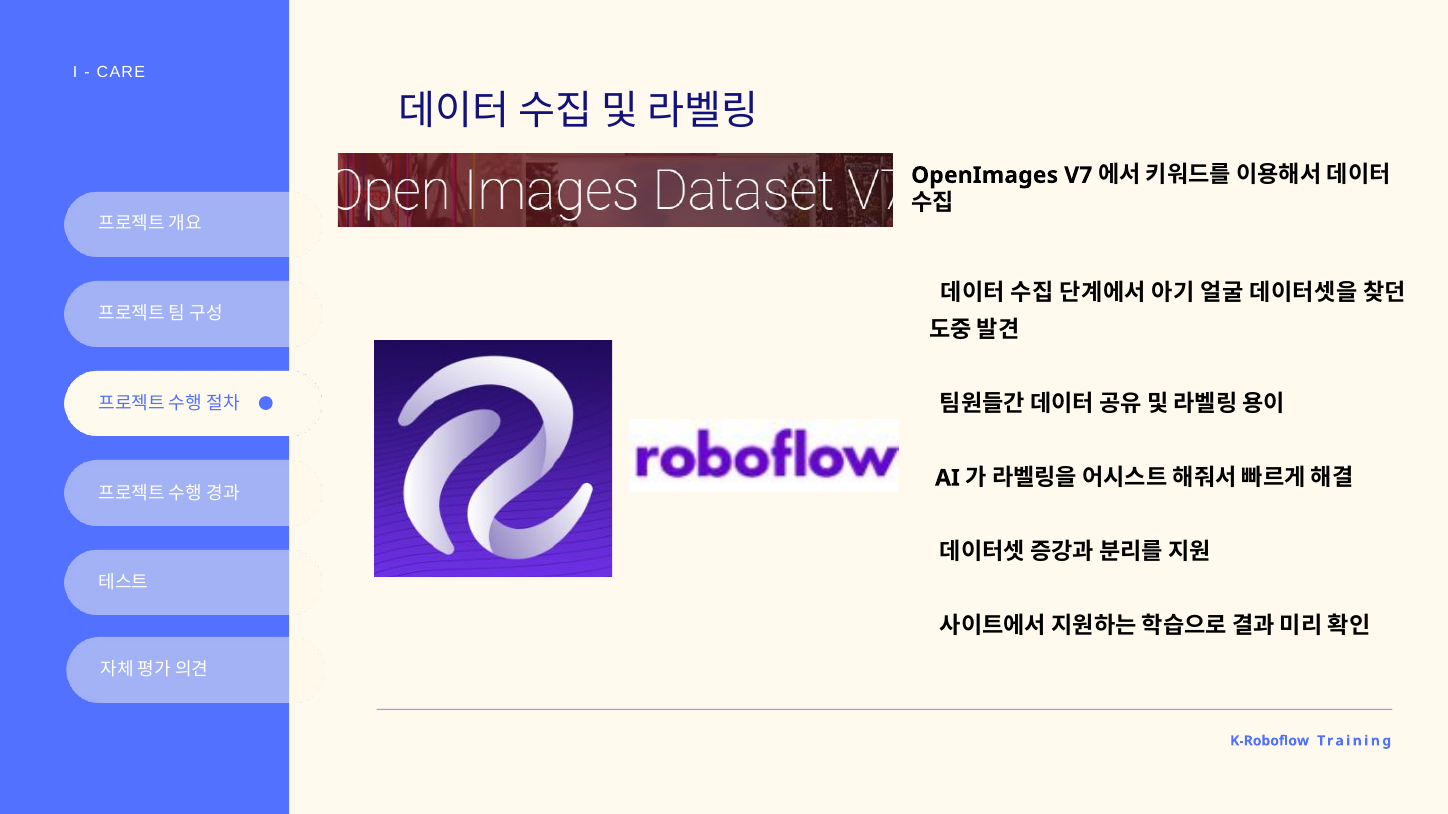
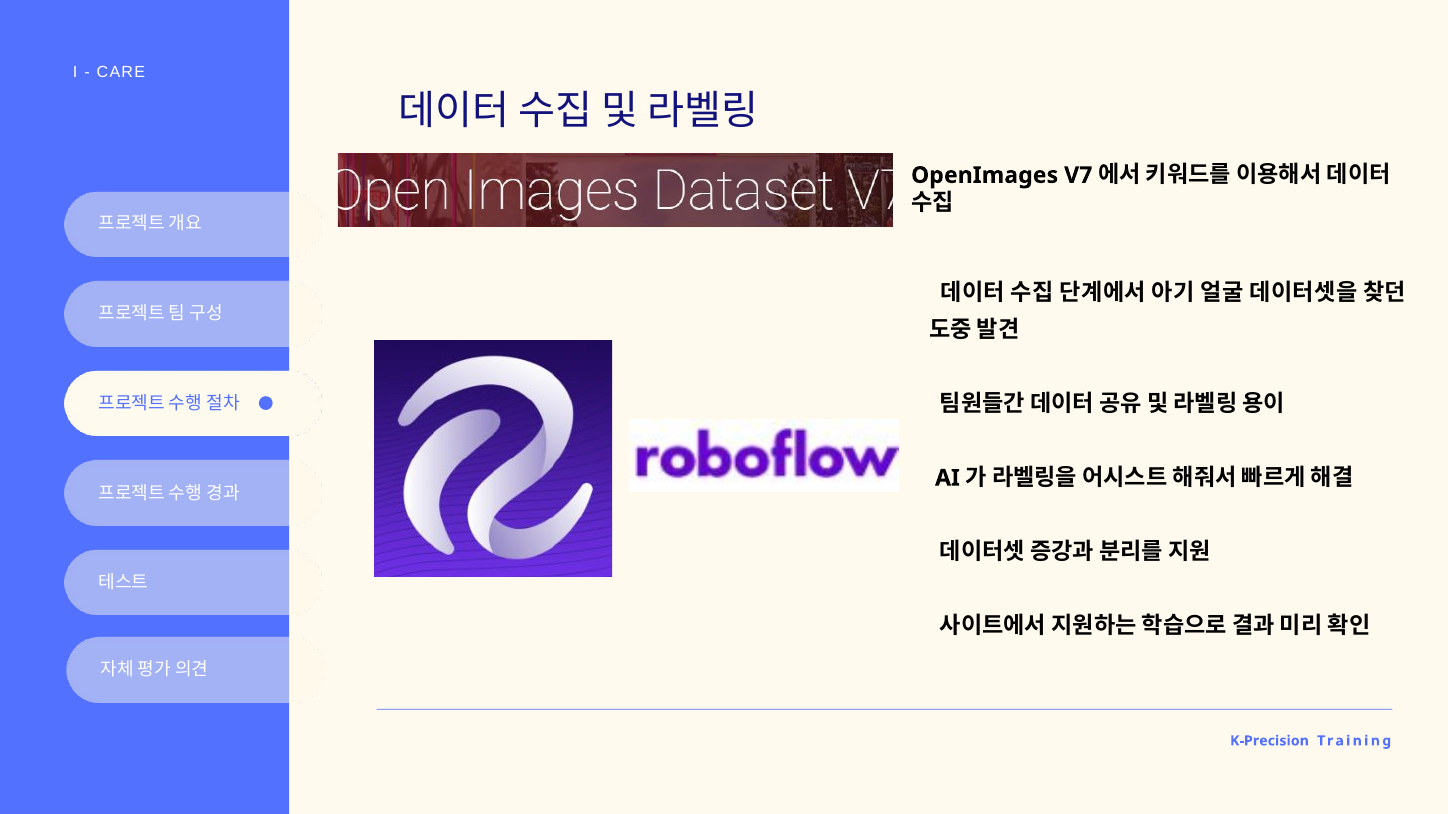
K-Roboflow: K-Roboflow -> K-Precision
